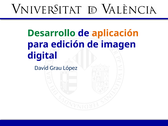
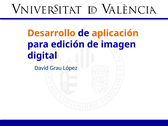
Desarrollo colour: green -> orange
